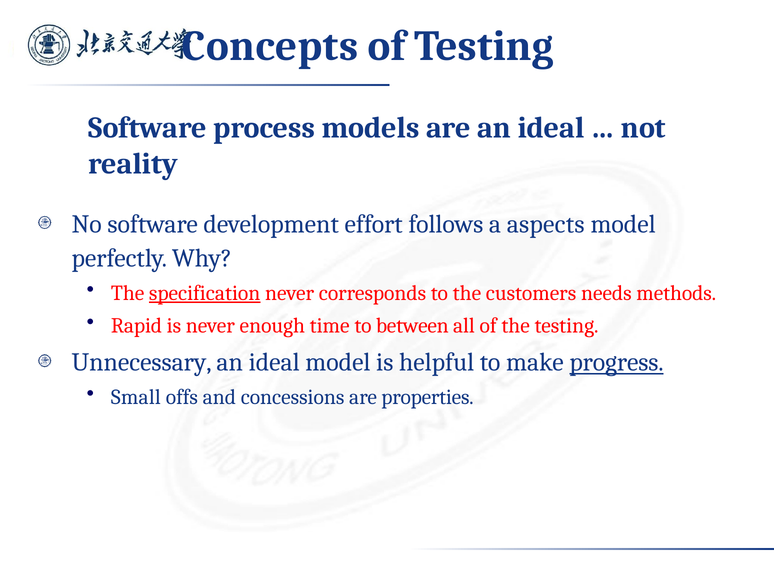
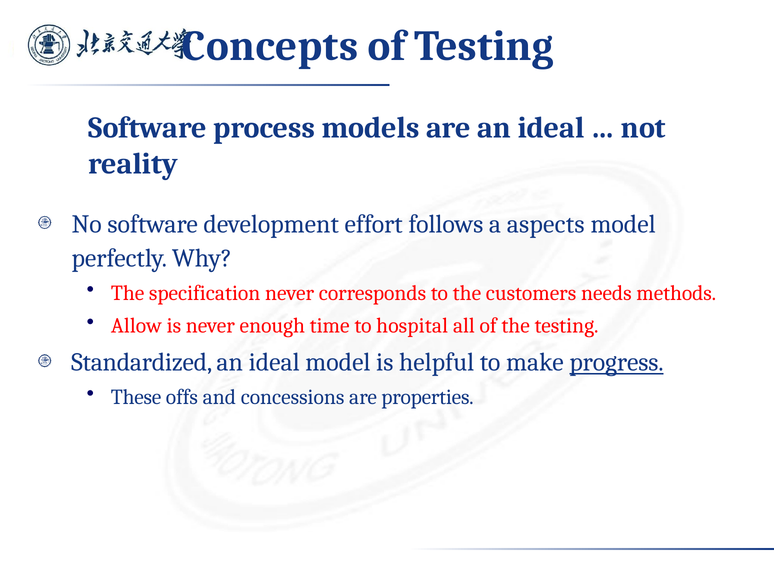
specification underline: present -> none
Rapid: Rapid -> Allow
between: between -> hospital
Unnecessary: Unnecessary -> Standardized
Small: Small -> These
